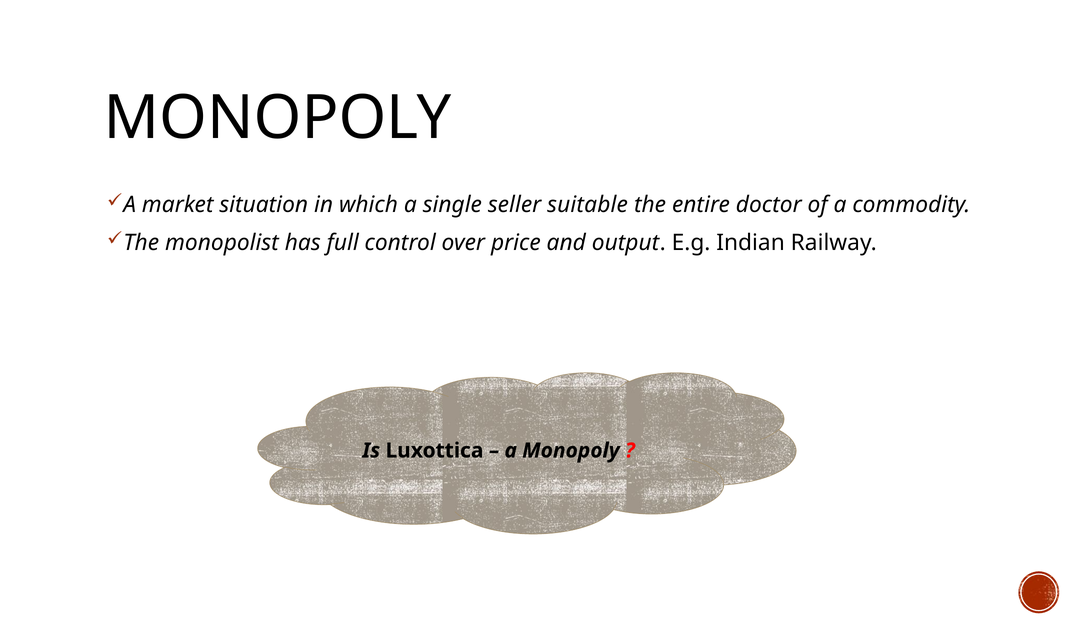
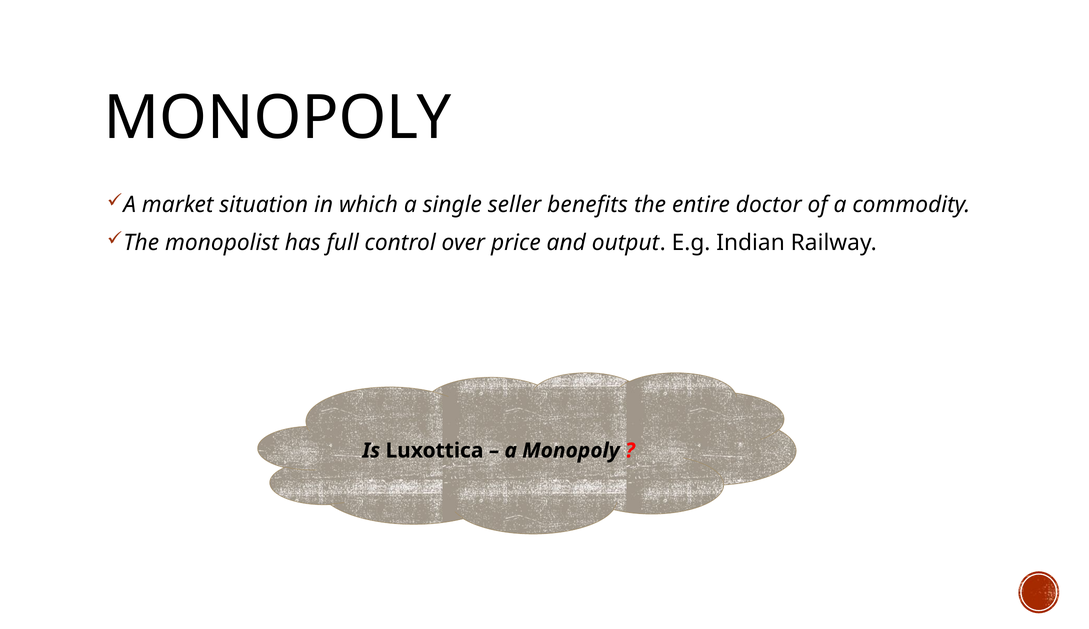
suitable: suitable -> benefits
